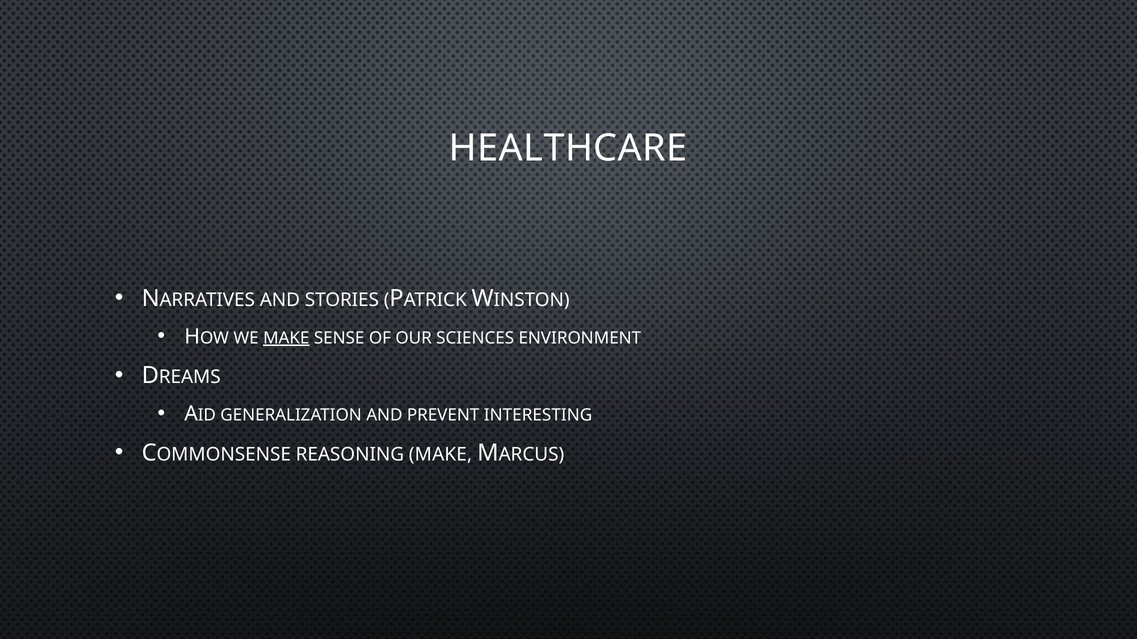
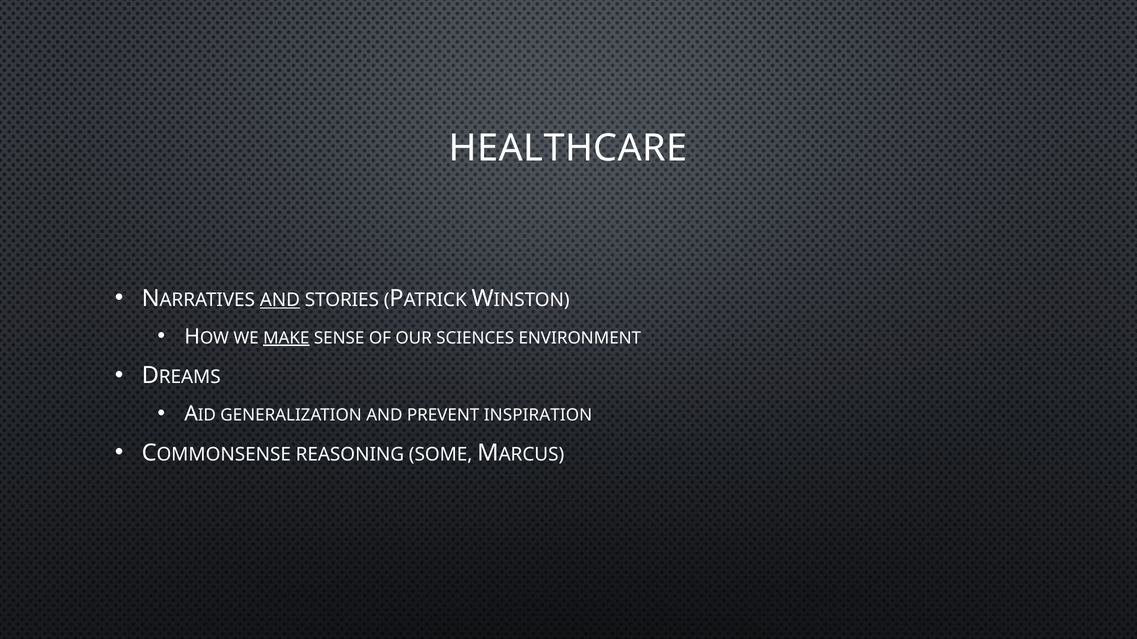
AND at (280, 300) underline: none -> present
INTERESTING: INTERESTING -> INSPIRATION
REASONING MAKE: MAKE -> SOME
